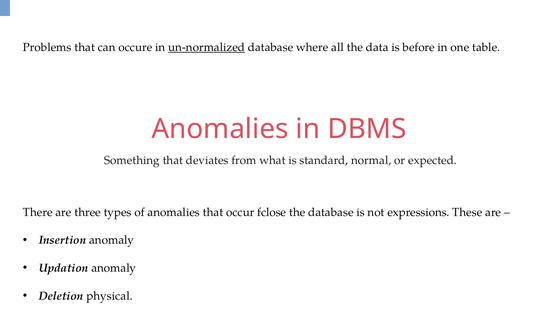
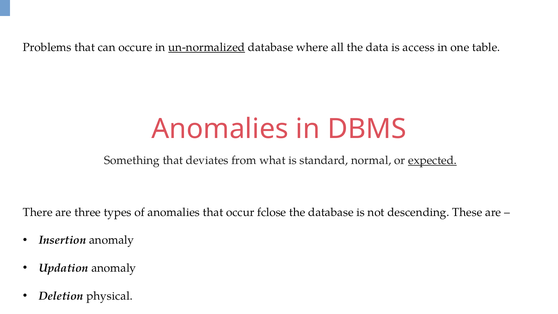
before: before -> access
expected underline: none -> present
expressions: expressions -> descending
